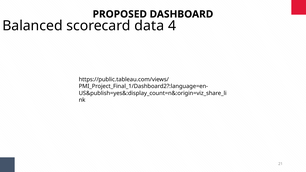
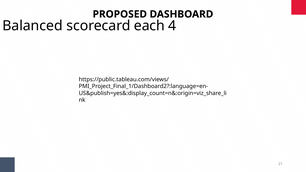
data: data -> each
